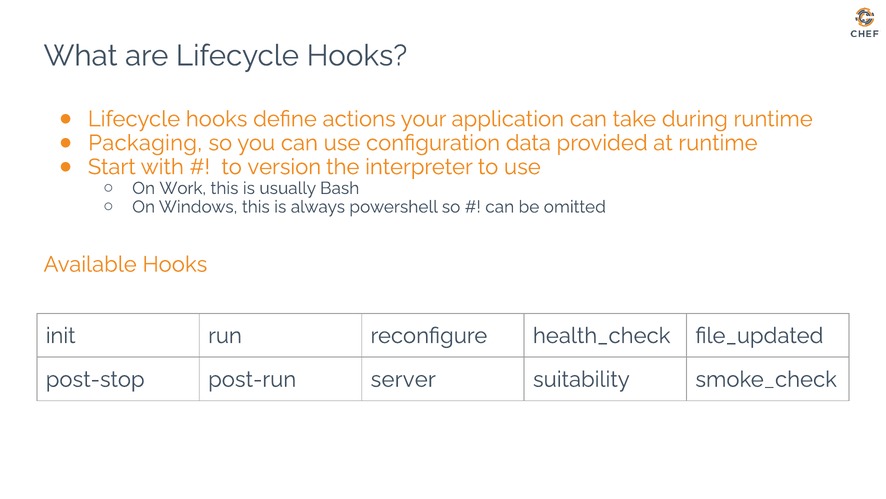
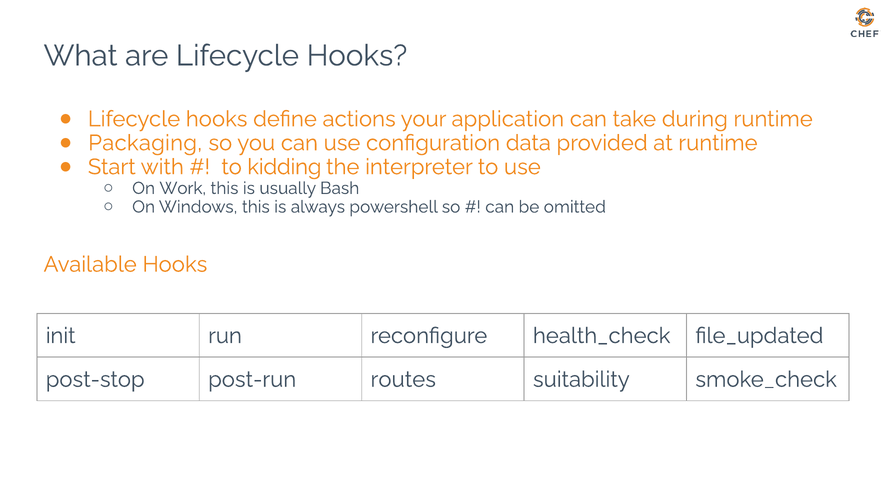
version: version -> kidding
server: server -> routes
